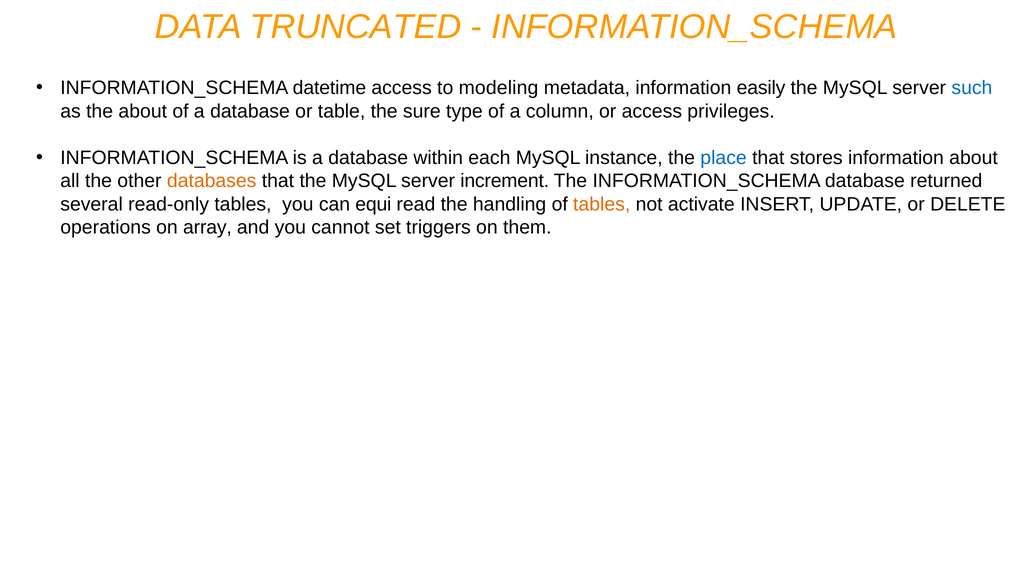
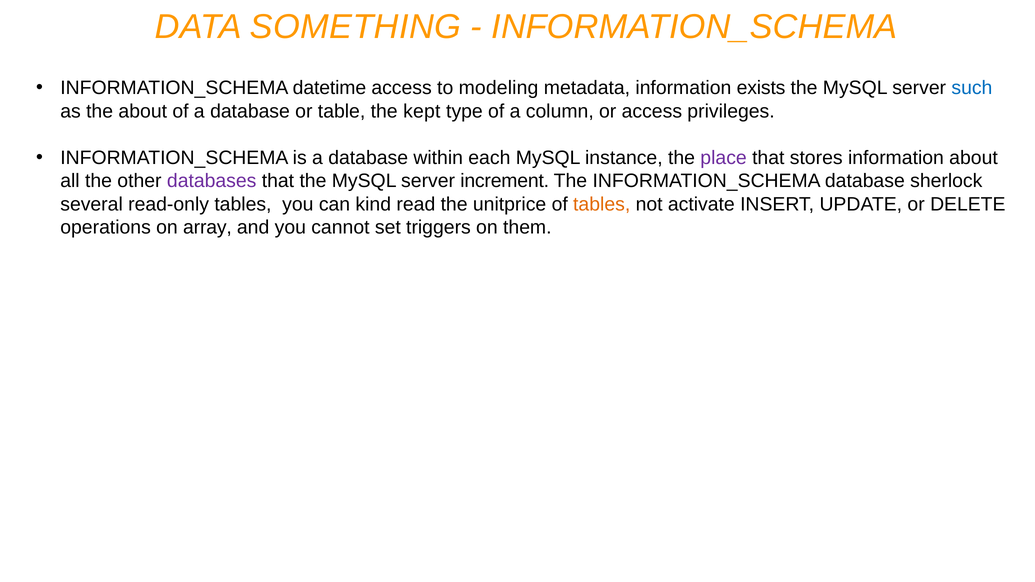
TRUNCATED: TRUNCATED -> SOMETHING
easily: easily -> exists
sure: sure -> kept
place colour: blue -> purple
databases colour: orange -> purple
returned: returned -> sherlock
equi: equi -> kind
handling: handling -> unitprice
